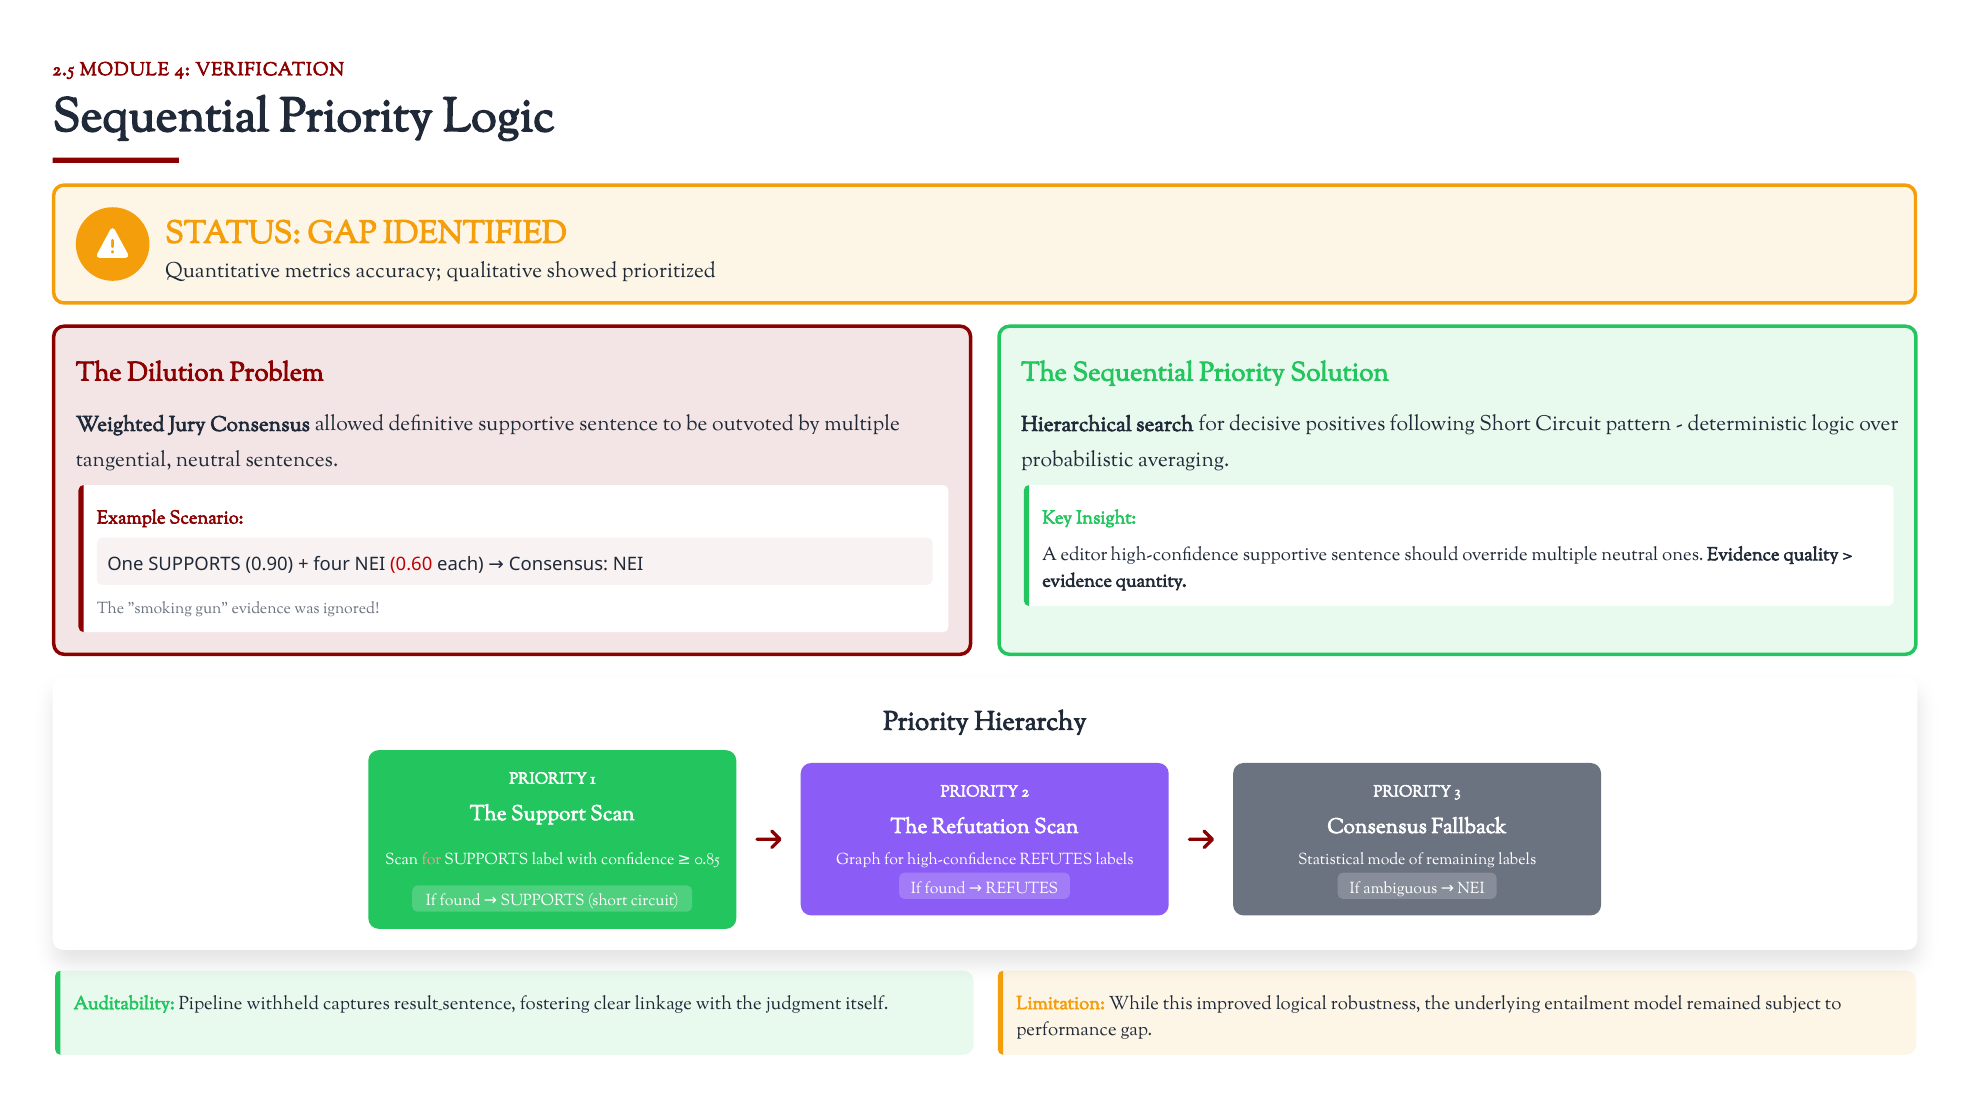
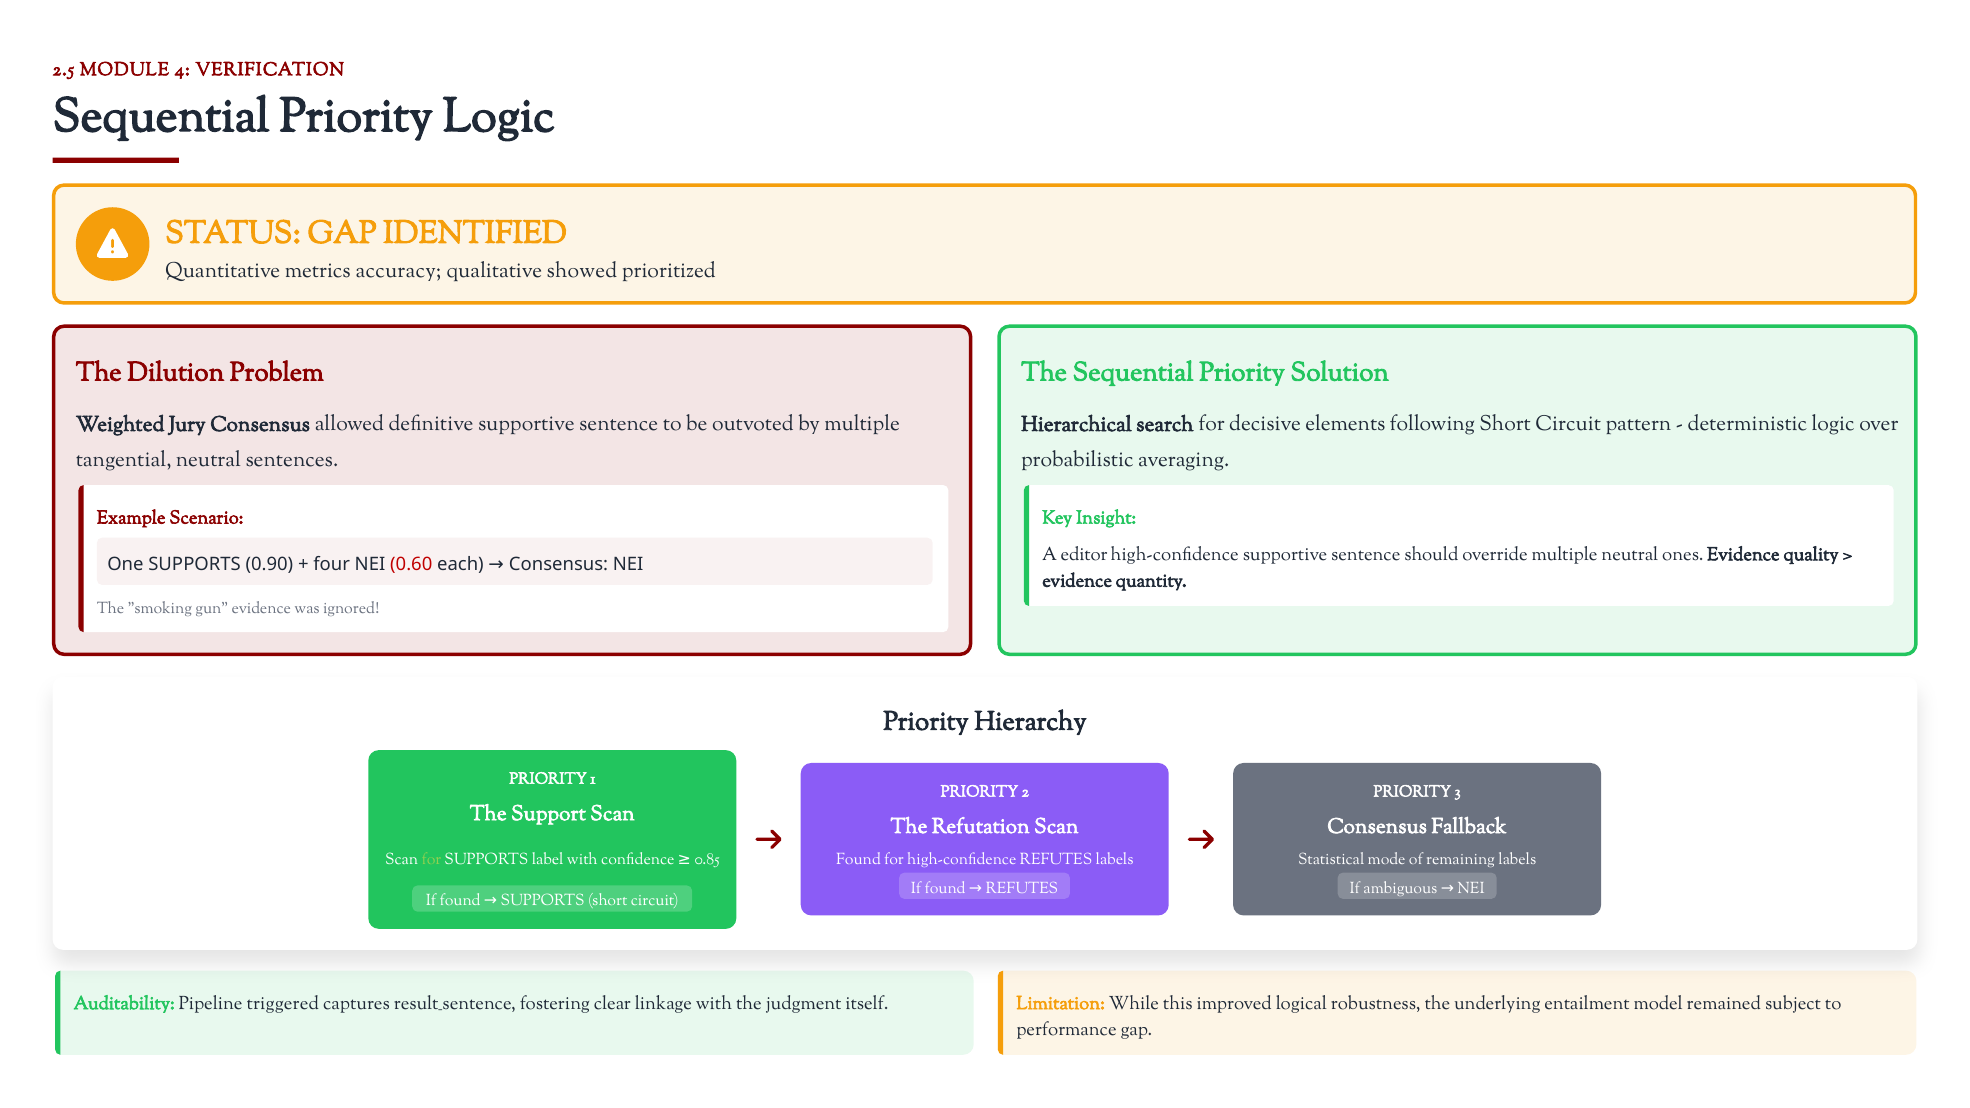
positives: positives -> elements
for at (431, 860) colour: pink -> light green
Graph at (858, 860): Graph -> Found
withheld: withheld -> triggered
